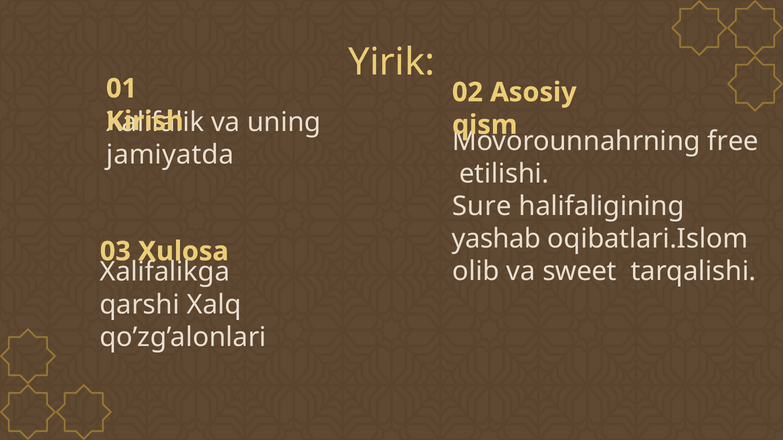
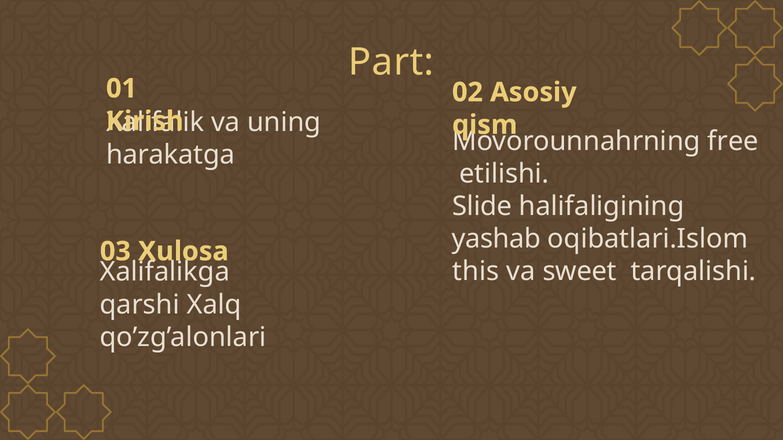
Yirik: Yirik -> Part
jamiyatda: jamiyatda -> harakatga
Sure: Sure -> Slide
olib: olib -> this
